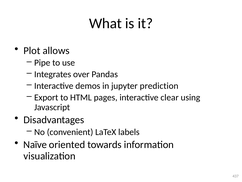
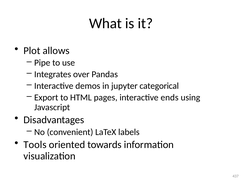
prediction: prediction -> categorical
clear: clear -> ends
Naïve: Naïve -> Tools
